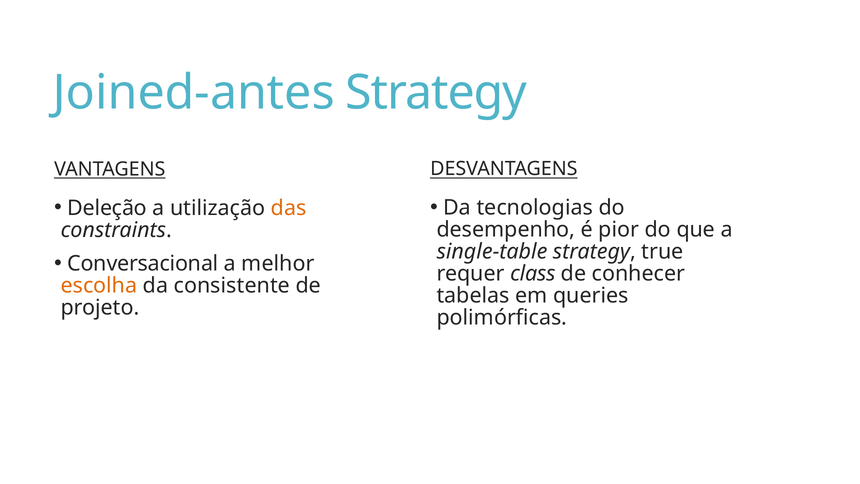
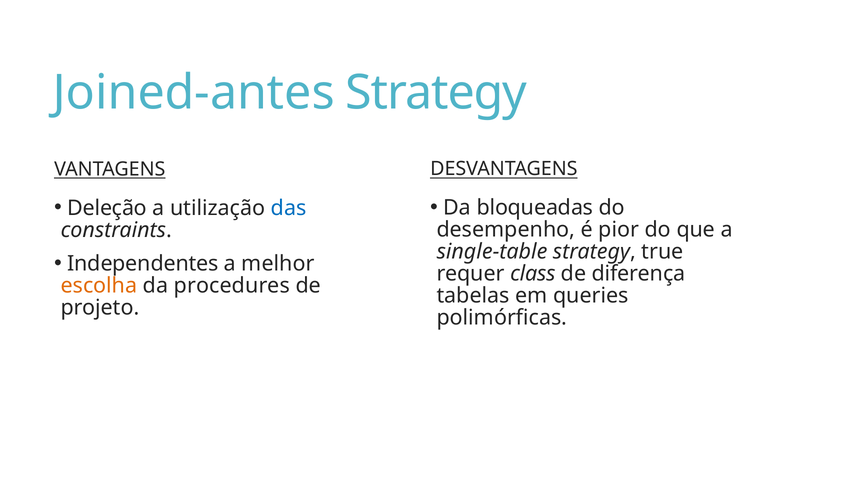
tecnologias: tecnologias -> bloqueadas
das colour: orange -> blue
Conversacional: Conversacional -> Independentes
conhecer: conhecer -> diferença
consistente: consistente -> procedures
